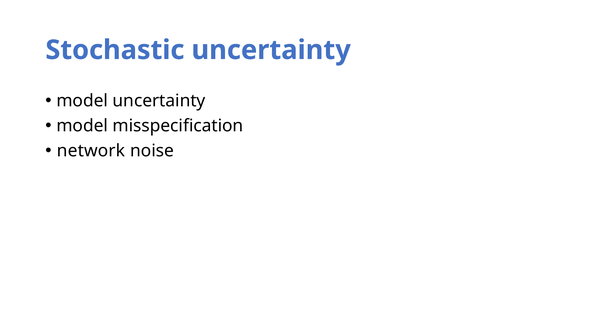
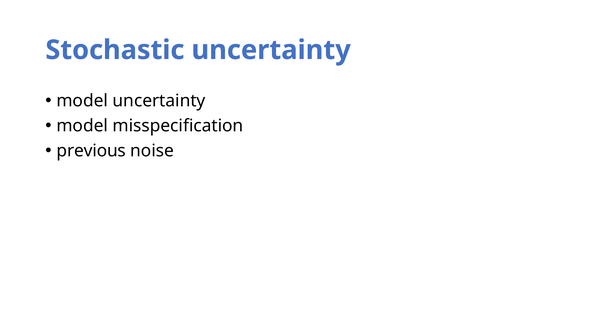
network: network -> previous
